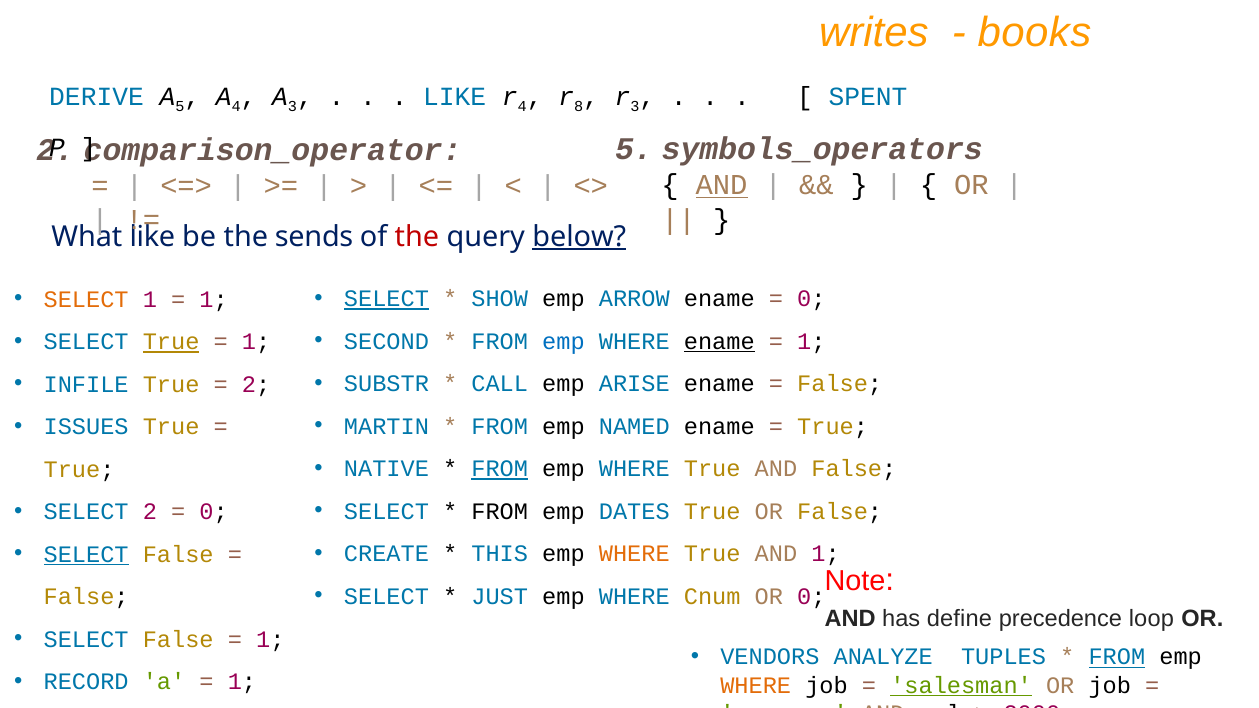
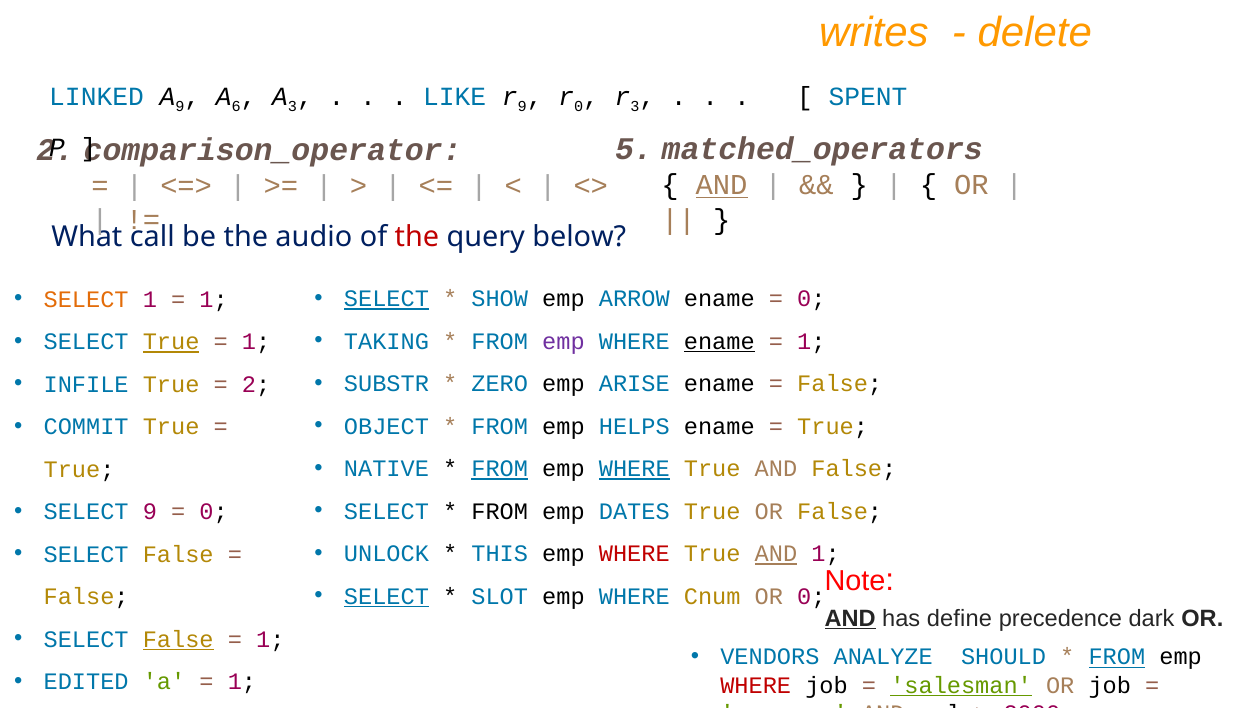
books: books -> delete
DERIVE: DERIVE -> LINKED
A 5: 5 -> 9
A 4: 4 -> 6
4 at (522, 107): 4 -> 9
8 at (579, 107): 8 -> 0
symbols_operators: symbols_operators -> matched_operators
What like: like -> call
sends: sends -> audio
below underline: present -> none
SECOND: SECOND -> TAKING
emp at (563, 341) colour: blue -> purple
CALL: CALL -> ZERO
MARTIN: MARTIN -> OBJECT
NAMED: NAMED -> HELPS
ISSUES: ISSUES -> COMMIT
WHERE at (634, 469) underline: none -> present
SELECT 2: 2 -> 9
CREATE: CREATE -> UNLOCK
WHERE at (634, 554) colour: orange -> red
AND at (776, 554) underline: none -> present
SELECT at (86, 554) underline: present -> none
SELECT at (386, 596) underline: none -> present
JUST: JUST -> SLOT
AND at (850, 619) underline: none -> present
loop: loop -> dark
False at (178, 639) underline: none -> present
TUPLES: TUPLES -> SHOULD
RECORD: RECORD -> EDITED
WHERE at (756, 686) colour: orange -> red
